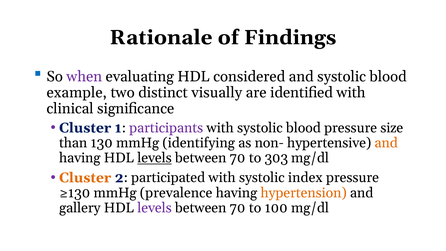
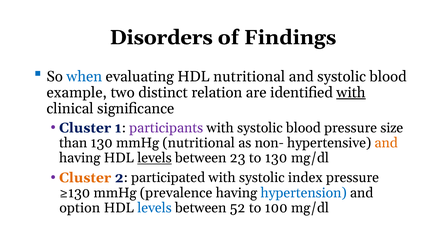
Rationale: Rationale -> Disorders
when colour: purple -> blue
HDL considered: considered -> nutritional
visually: visually -> relation
with at (351, 92) underline: none -> present
mmHg identifying: identifying -> nutritional
70 at (238, 158): 70 -> 23
to 303: 303 -> 130
hypertension colour: orange -> blue
gallery: gallery -> option
levels at (155, 208) colour: purple -> blue
70 at (238, 208): 70 -> 52
